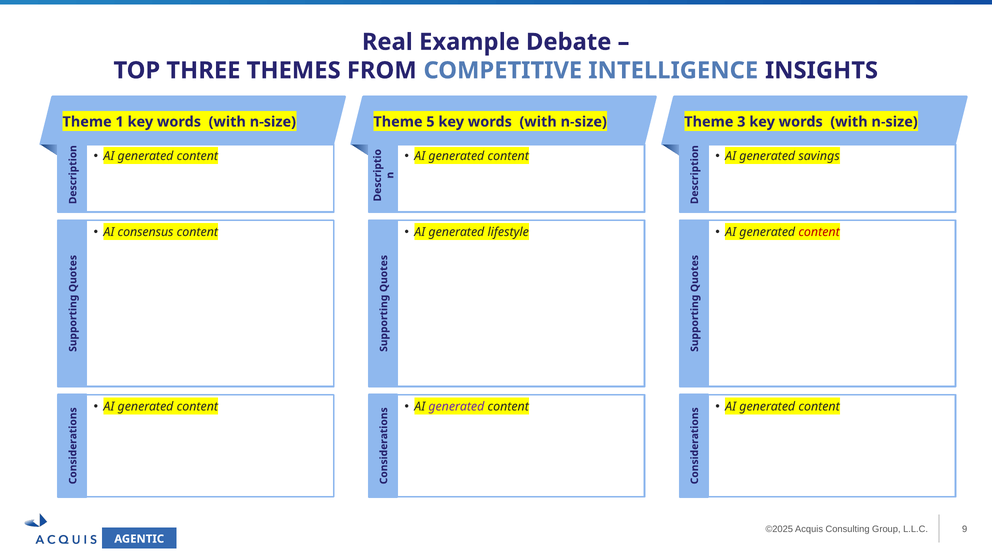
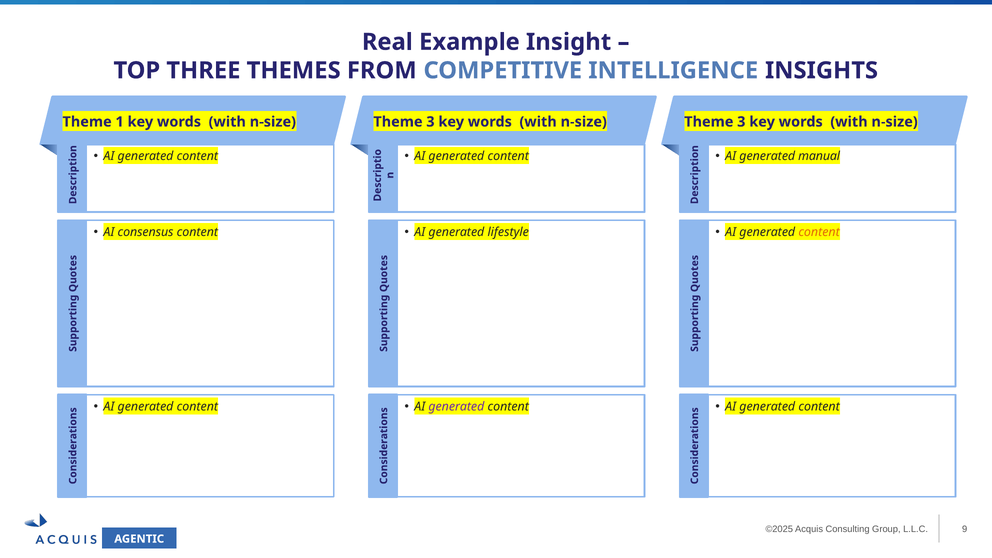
Debate: Debate -> Insight
5 at (430, 122): 5 -> 3
savings: savings -> manual
content at (819, 232) colour: red -> orange
